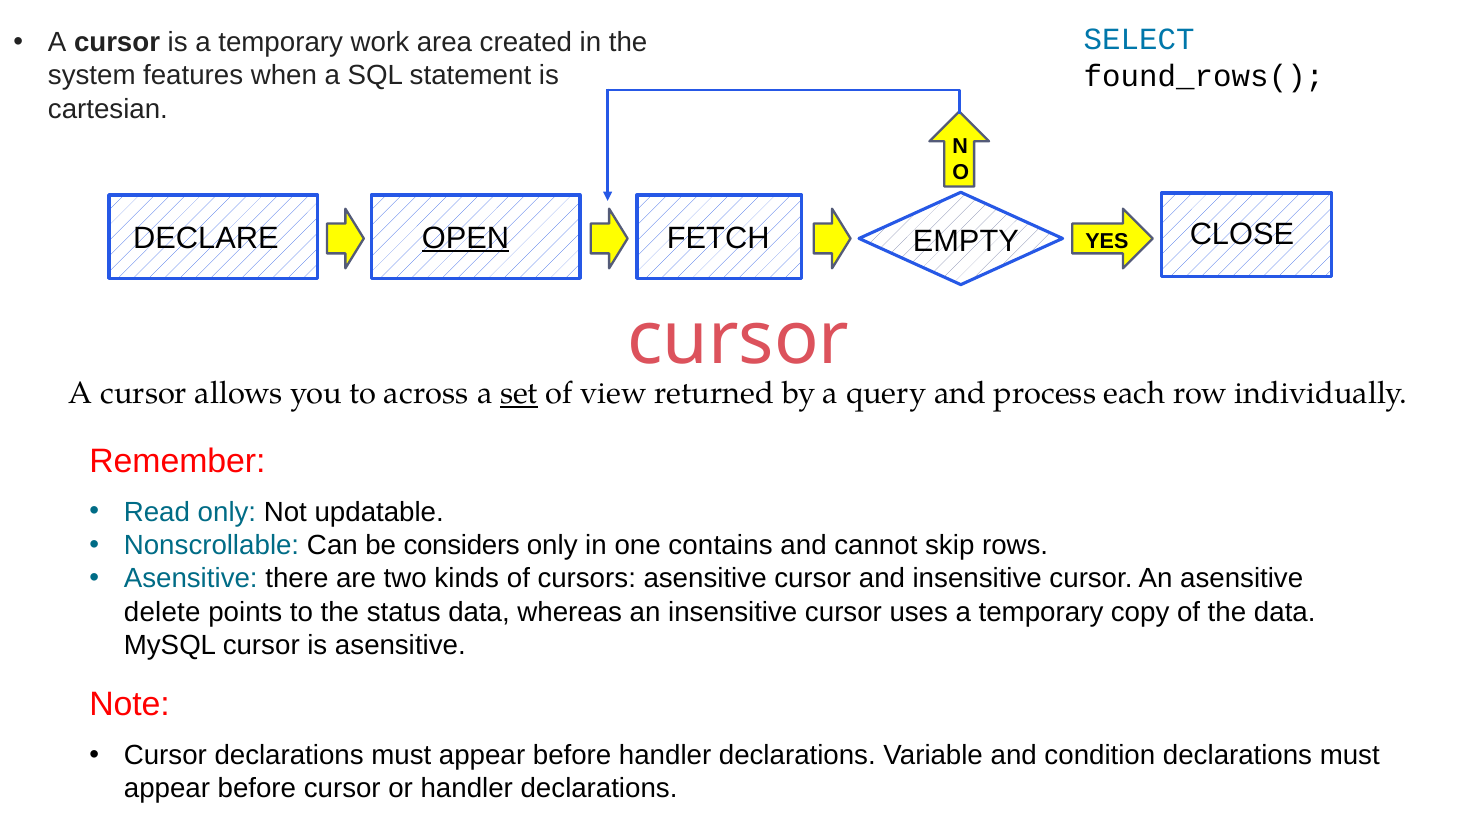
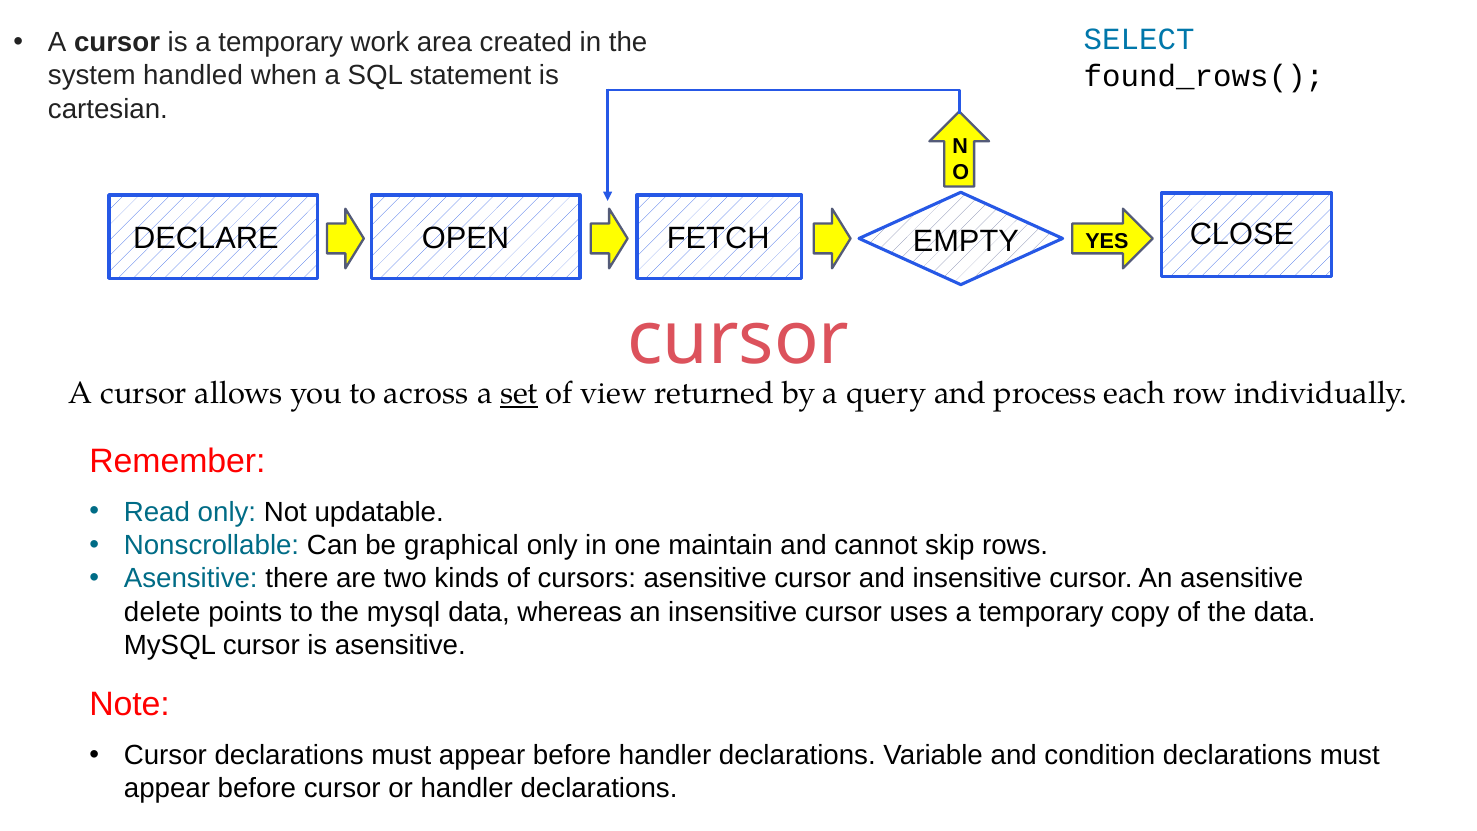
features: features -> handled
OPEN underline: present -> none
considers: considers -> graphical
contains: contains -> maintain
the status: status -> mysql
